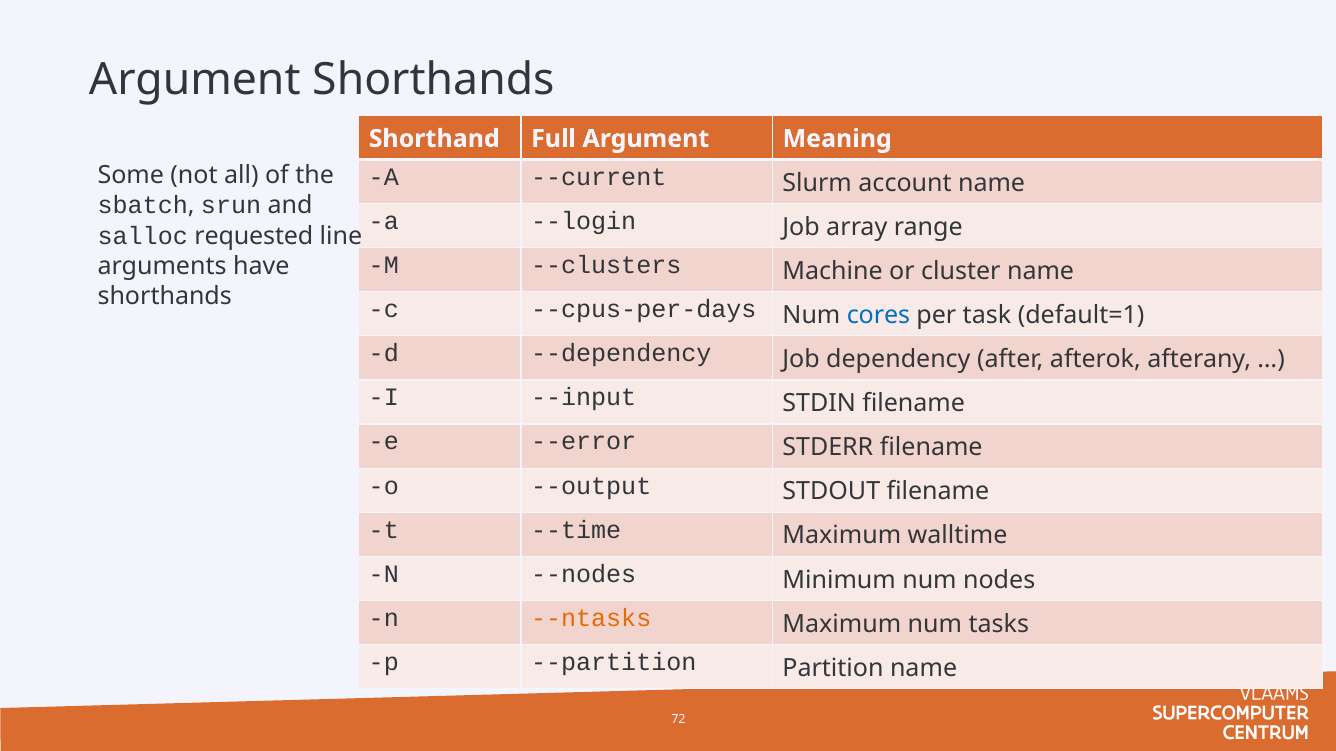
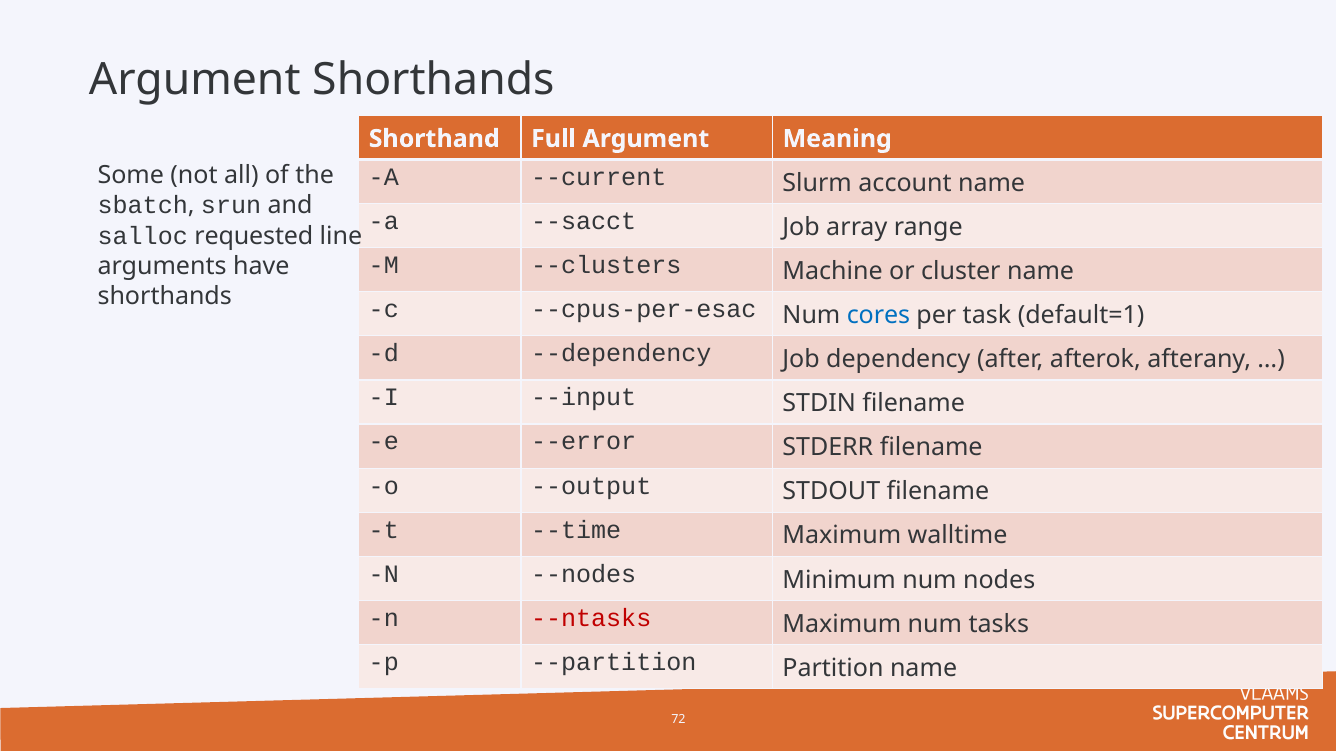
--login: --login -> --sacct
--cpus-per-days: --cpus-per-days -> --cpus-per-esac
--ntasks colour: orange -> red
